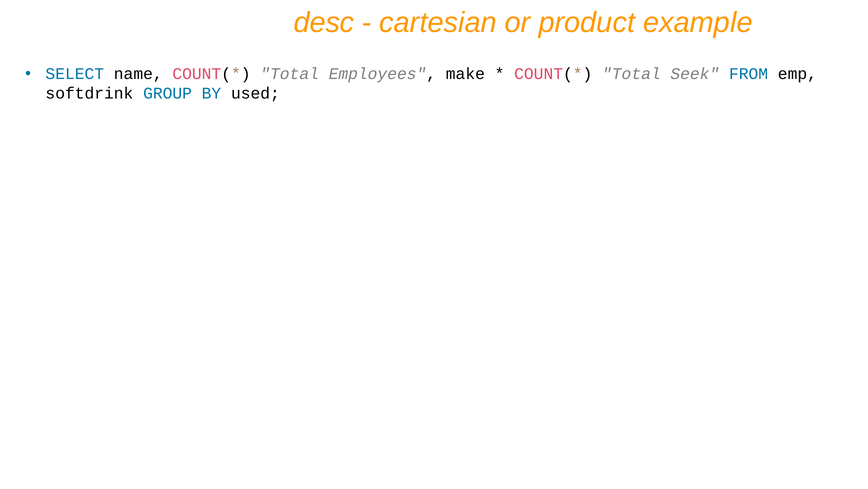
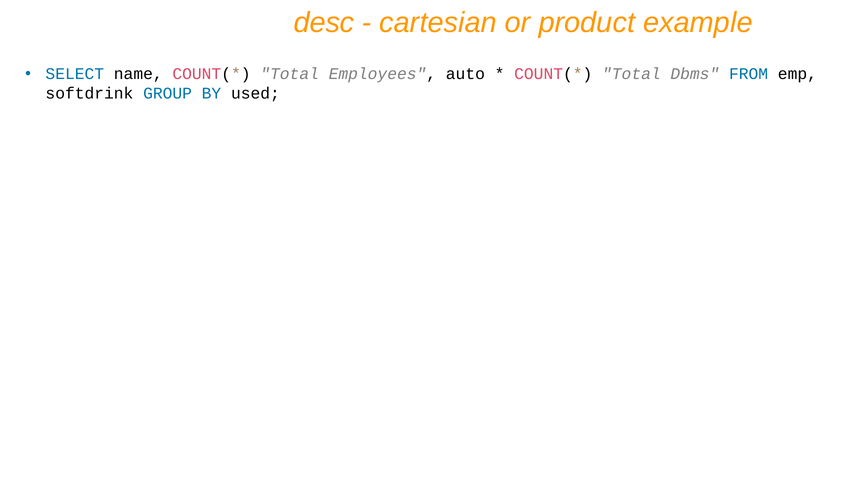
make: make -> auto
Seek: Seek -> Dbms
